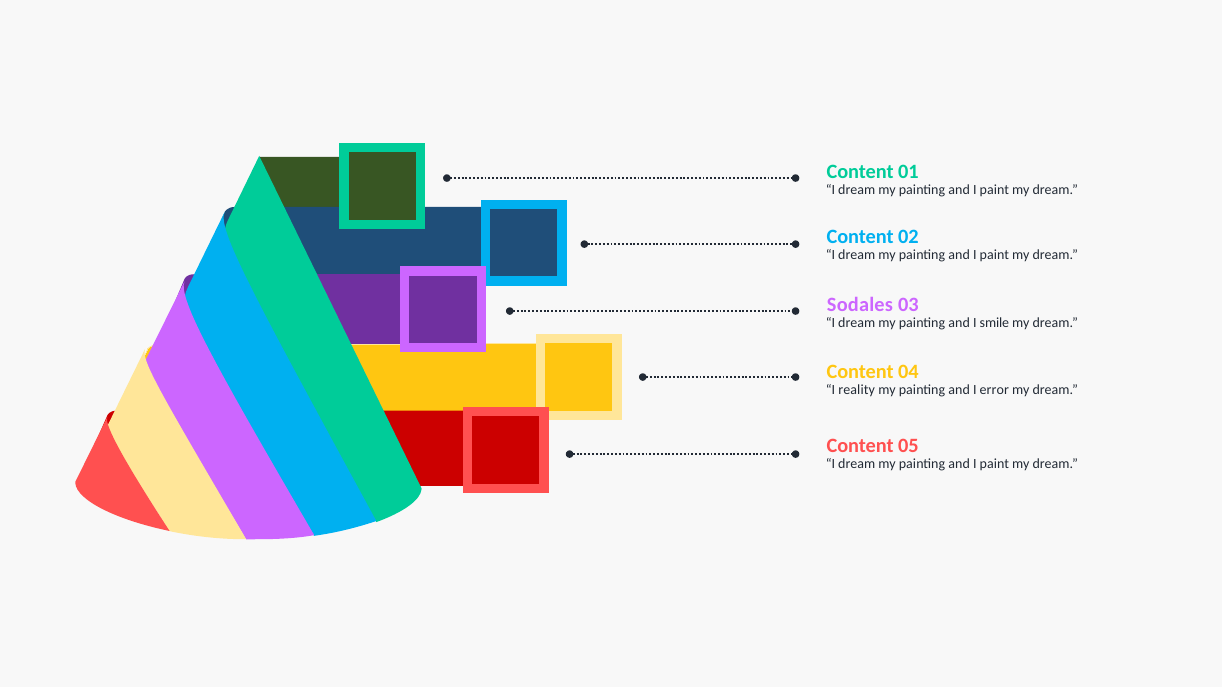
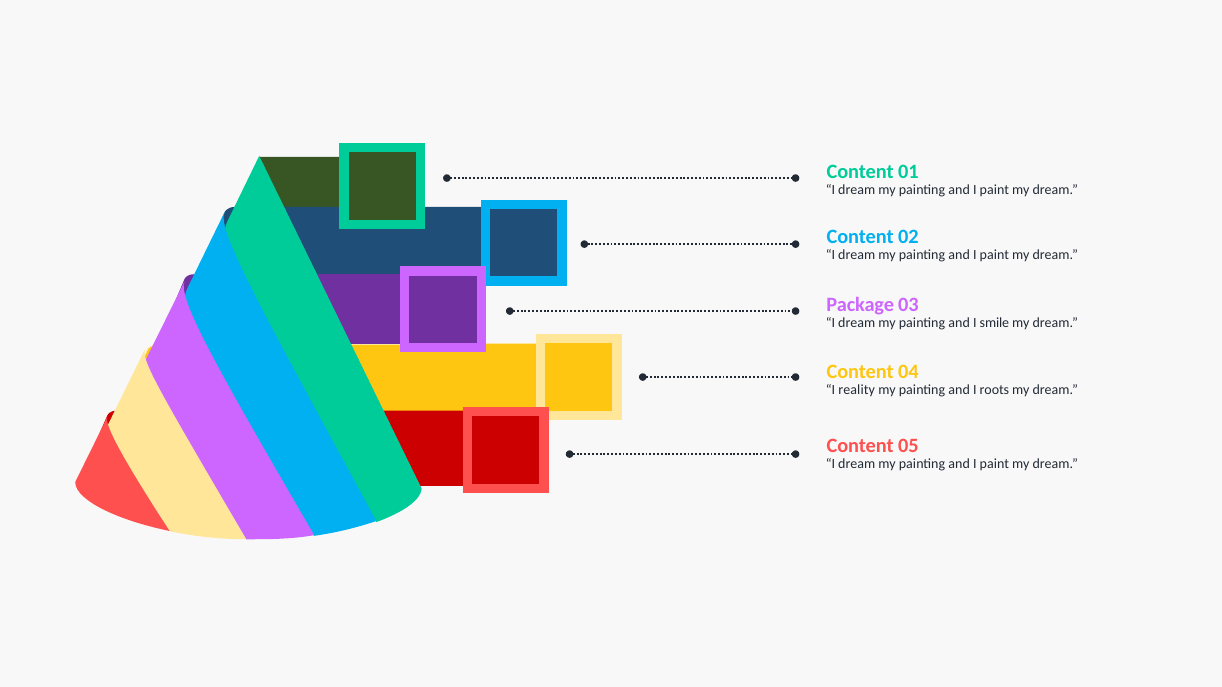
Sodales: Sodales -> Package
error: error -> roots
